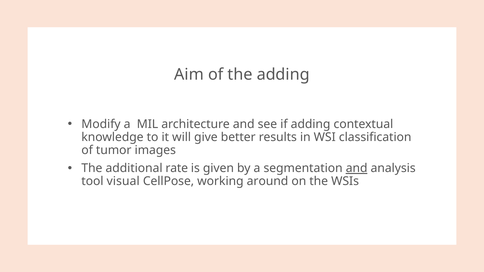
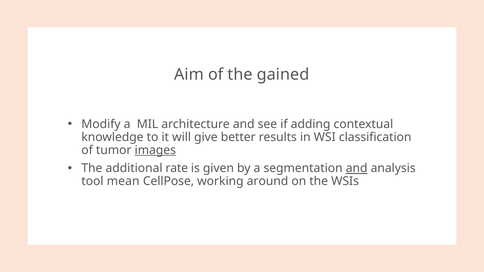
the adding: adding -> gained
images underline: none -> present
visual: visual -> mean
